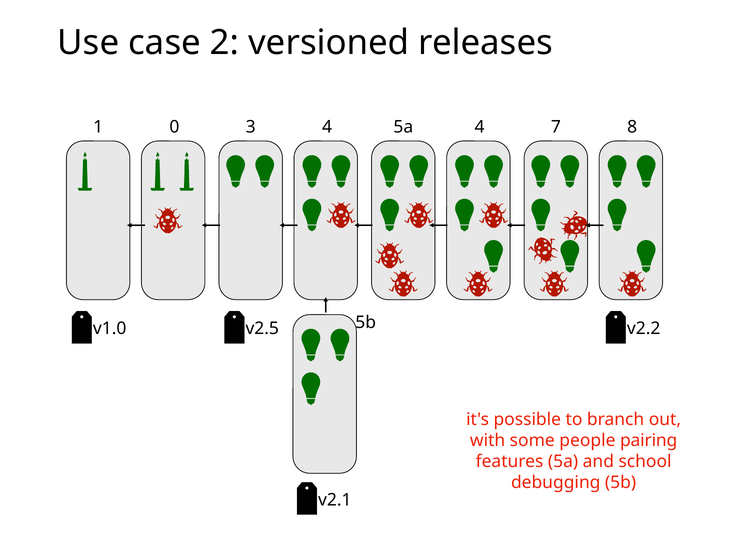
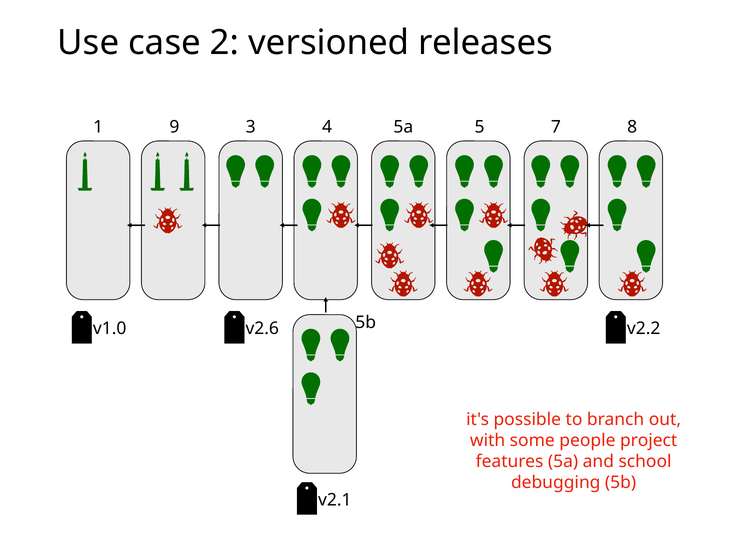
0: 0 -> 9
5a 4: 4 -> 5
v2.5: v2.5 -> v2.6
pairing: pairing -> project
